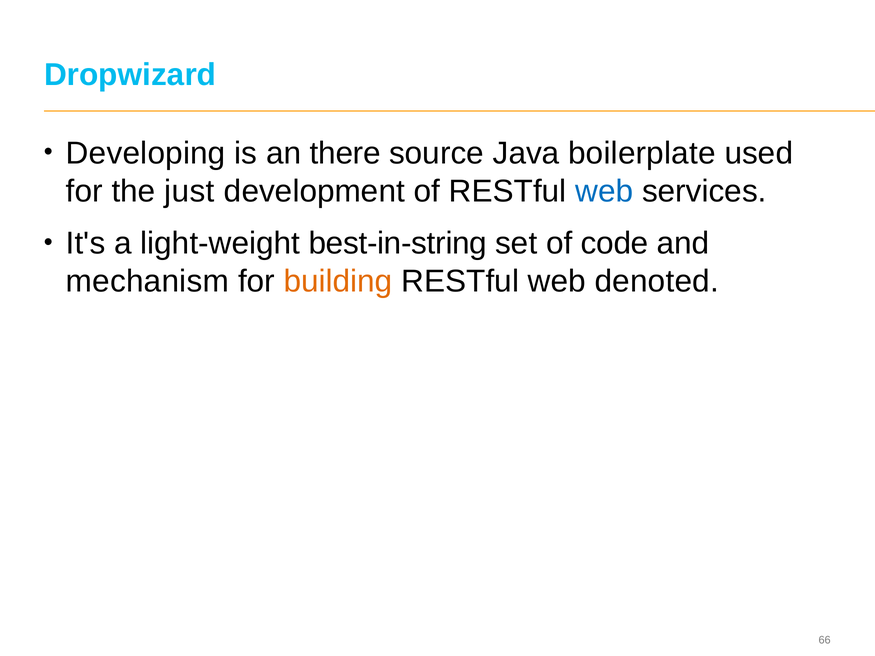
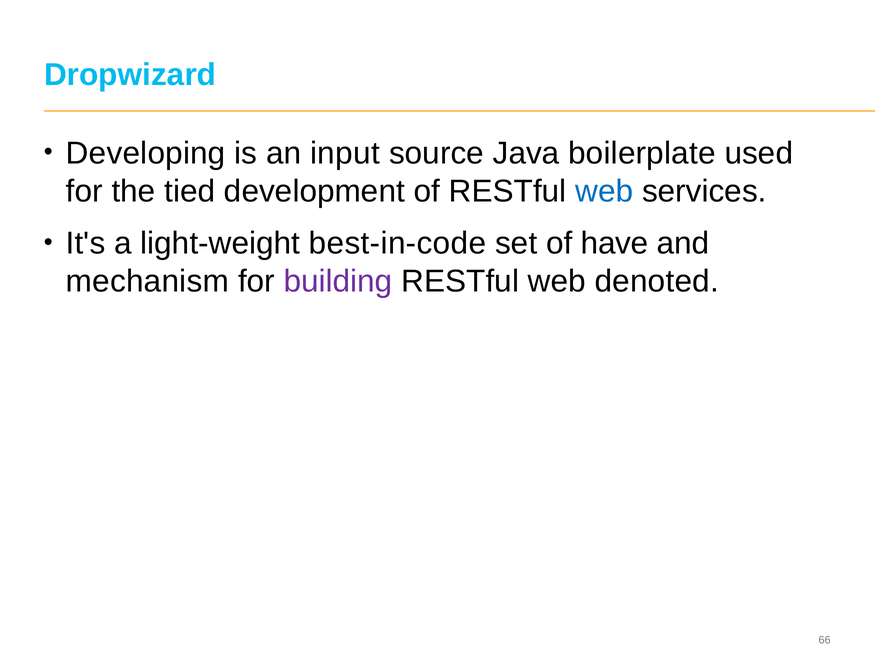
there: there -> input
just: just -> tied
best-in-string: best-in-string -> best-in-code
code: code -> have
building colour: orange -> purple
